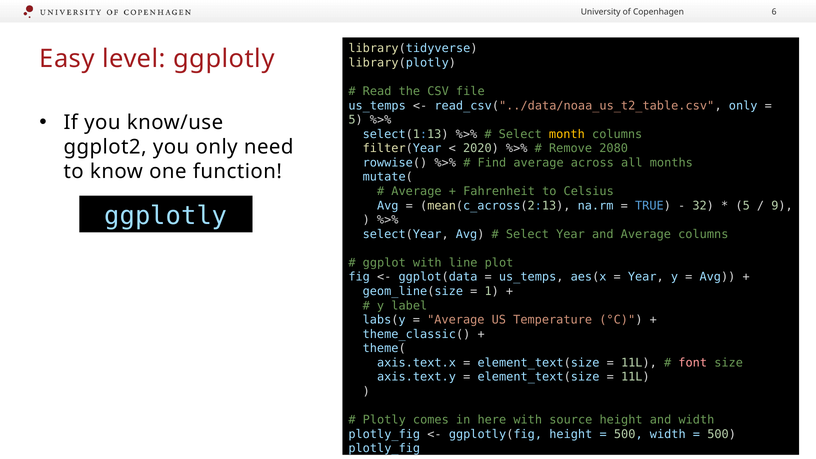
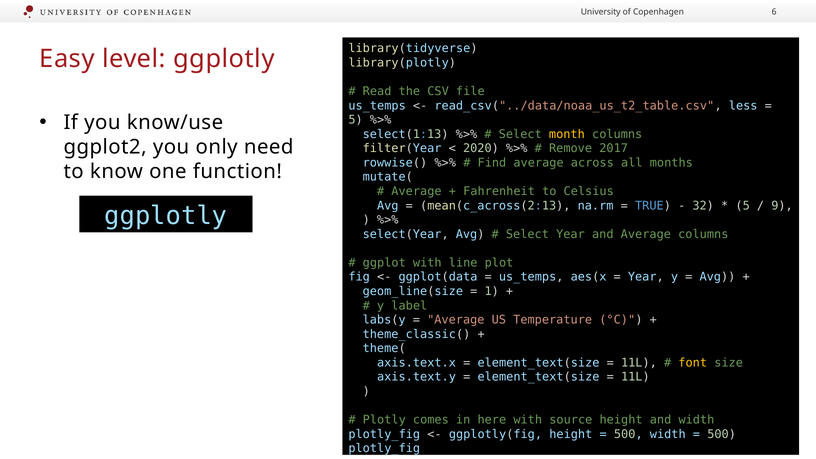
read_csv("../data/noaa_us_t2_table.csv only: only -> less
2080: 2080 -> 2017
font colour: pink -> yellow
